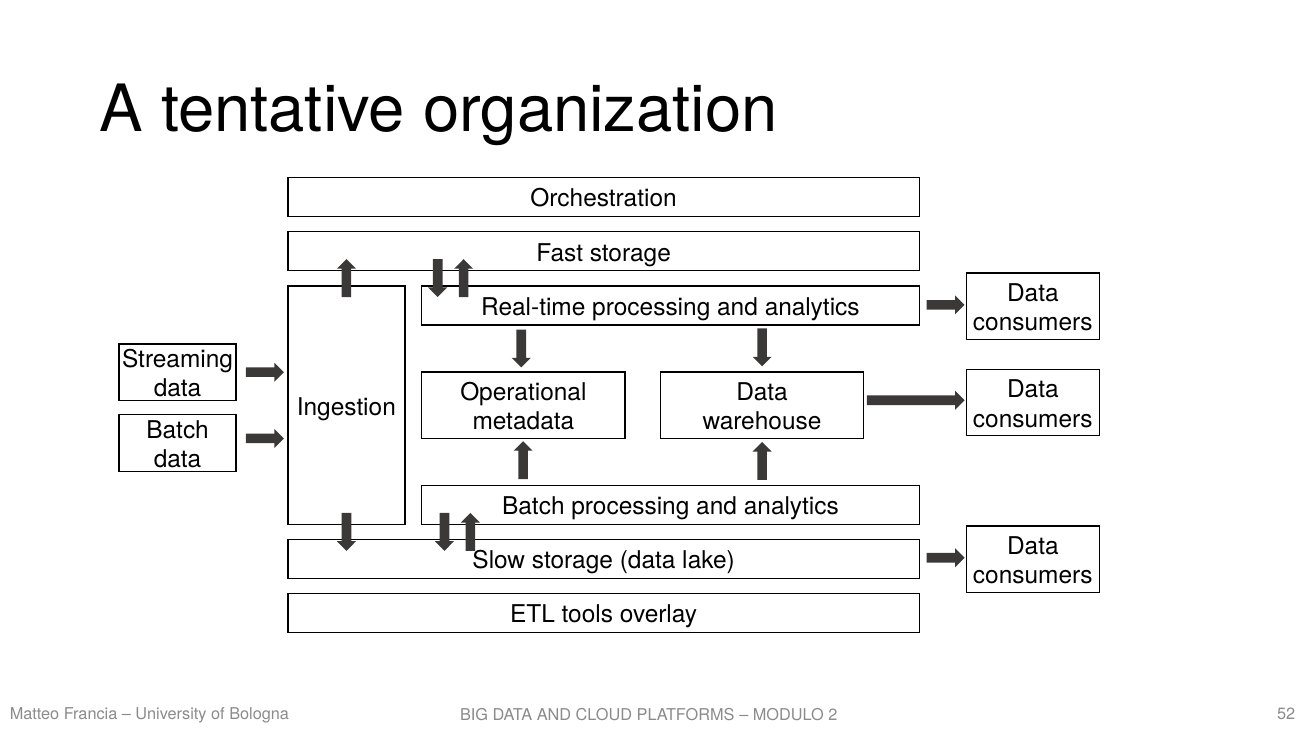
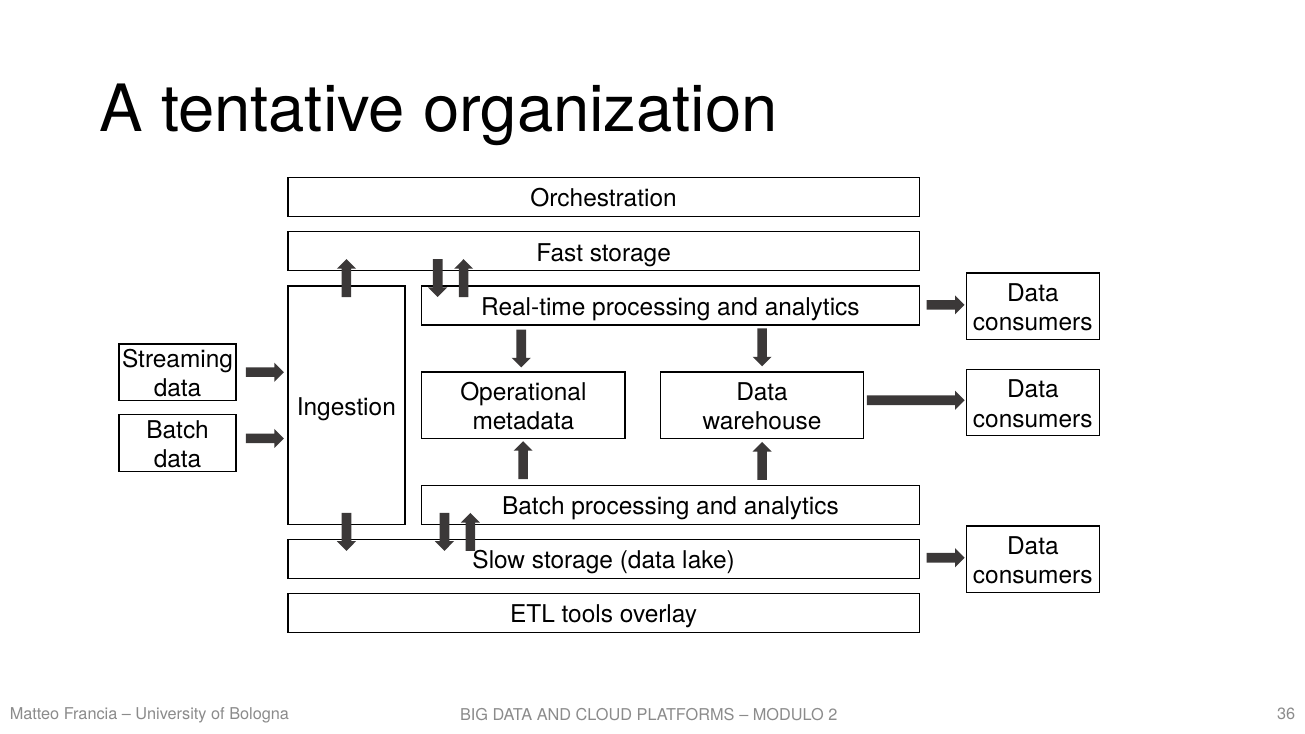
52: 52 -> 36
